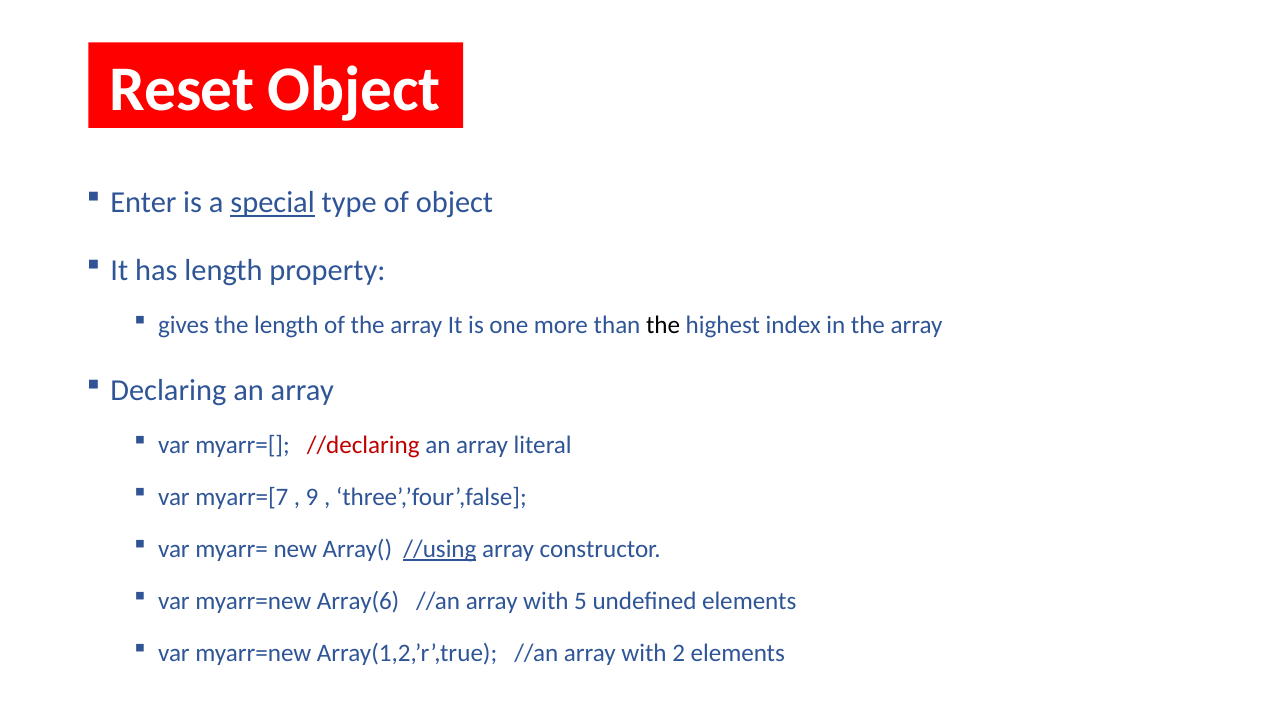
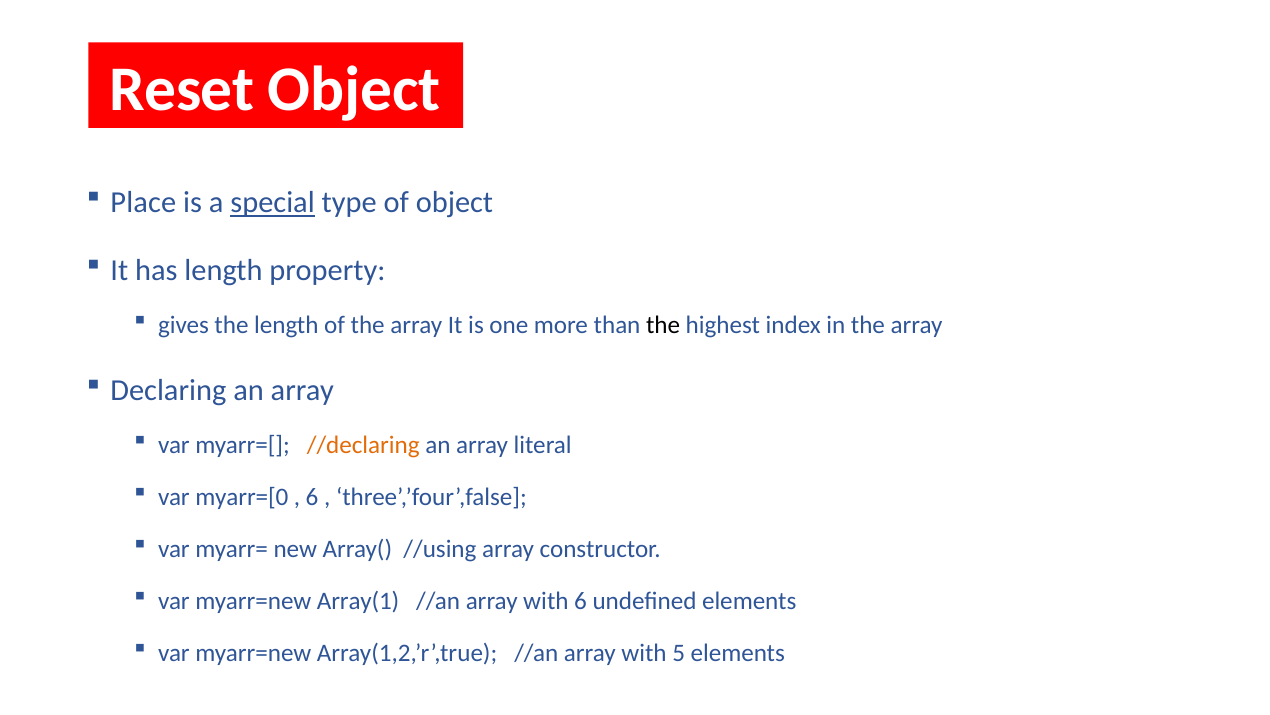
Enter: Enter -> Place
//declaring colour: red -> orange
myarr=[7: myarr=[7 -> myarr=[0
9 at (312, 497): 9 -> 6
//using underline: present -> none
Array(6: Array(6 -> Array(1
with 5: 5 -> 6
2: 2 -> 5
